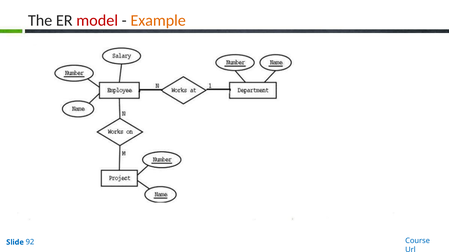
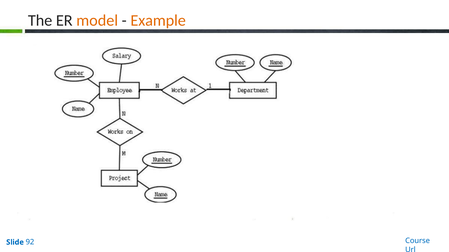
model colour: red -> orange
